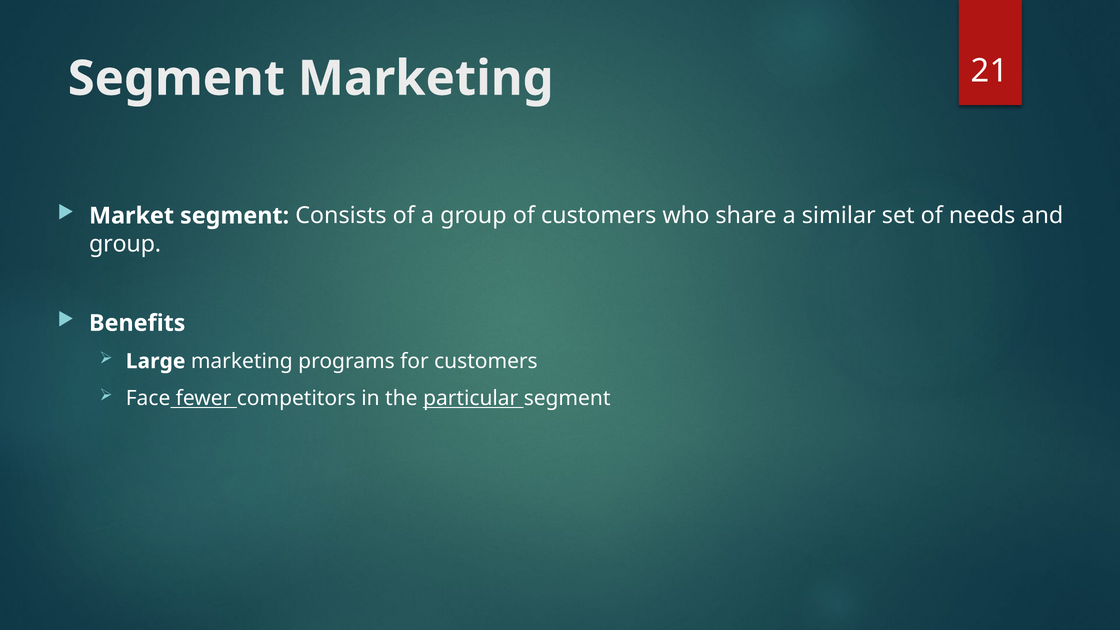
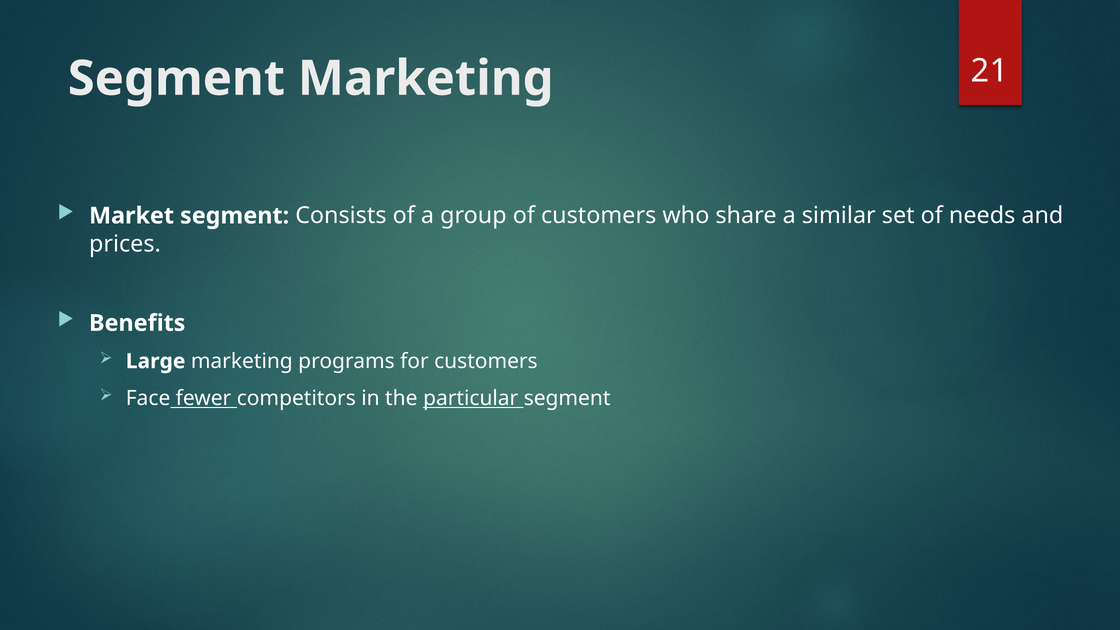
group at (125, 244): group -> prices
